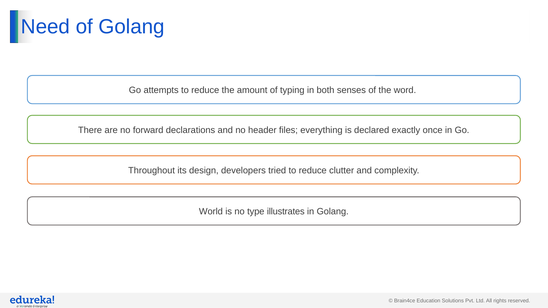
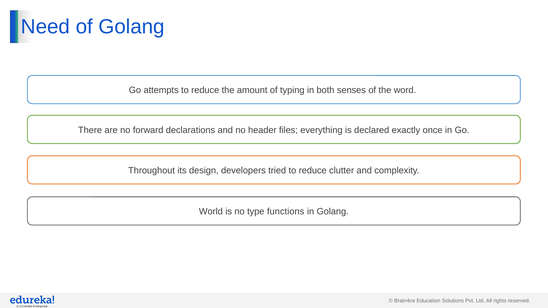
illustrates: illustrates -> functions
